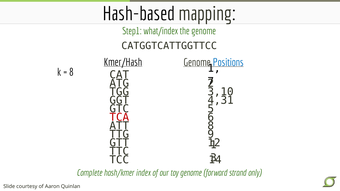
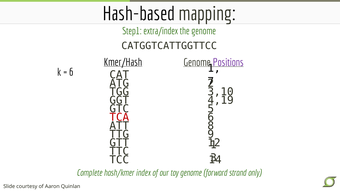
what/index: what/index -> extra/index
Positions colour: blue -> purple
8 at (71, 72): 8 -> 6
4,31: 4,31 -> 4,19
